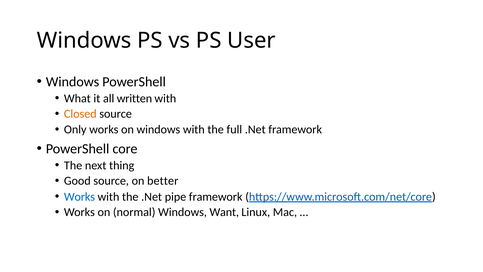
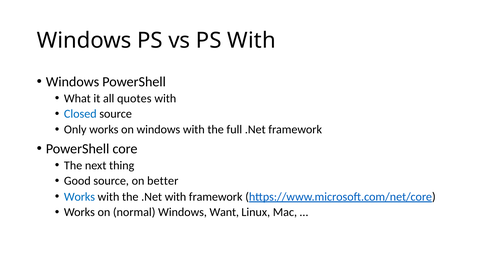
PS User: User -> With
written: written -> quotes
Closed colour: orange -> blue
.Net pipe: pipe -> with
